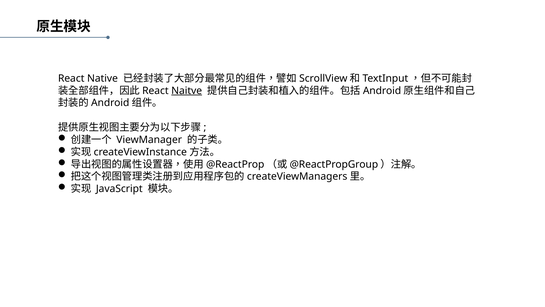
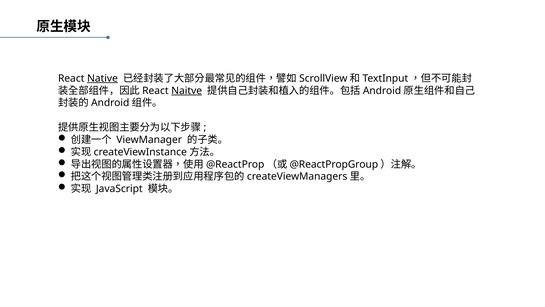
Native underline: none -> present
